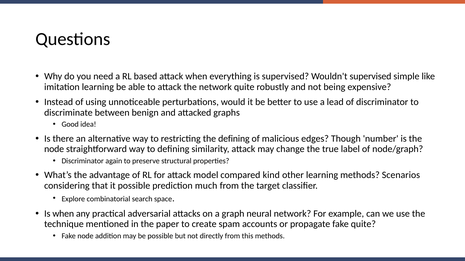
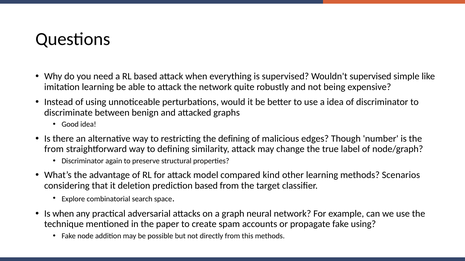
a lead: lead -> idea
node at (54, 149): node -> from
it possible: possible -> deletion
prediction much: much -> based
fake quite: quite -> using
